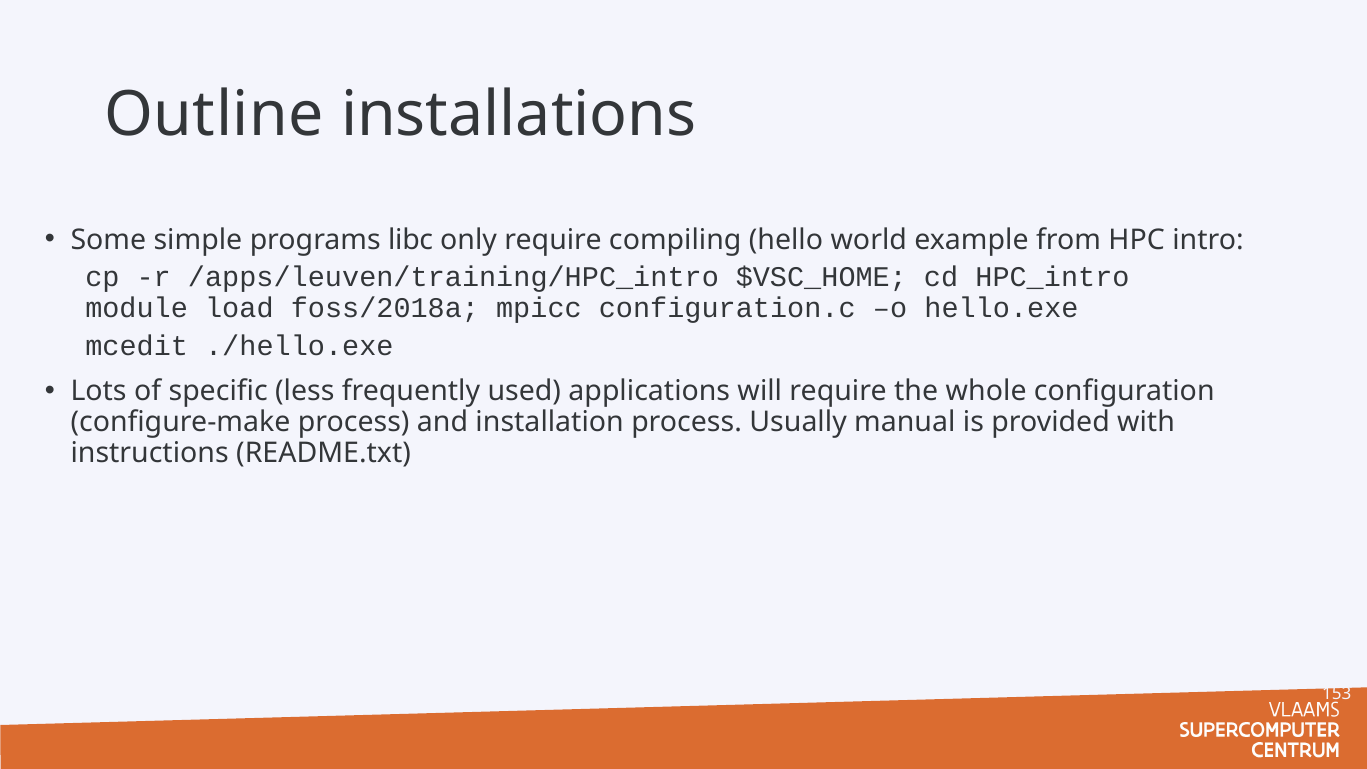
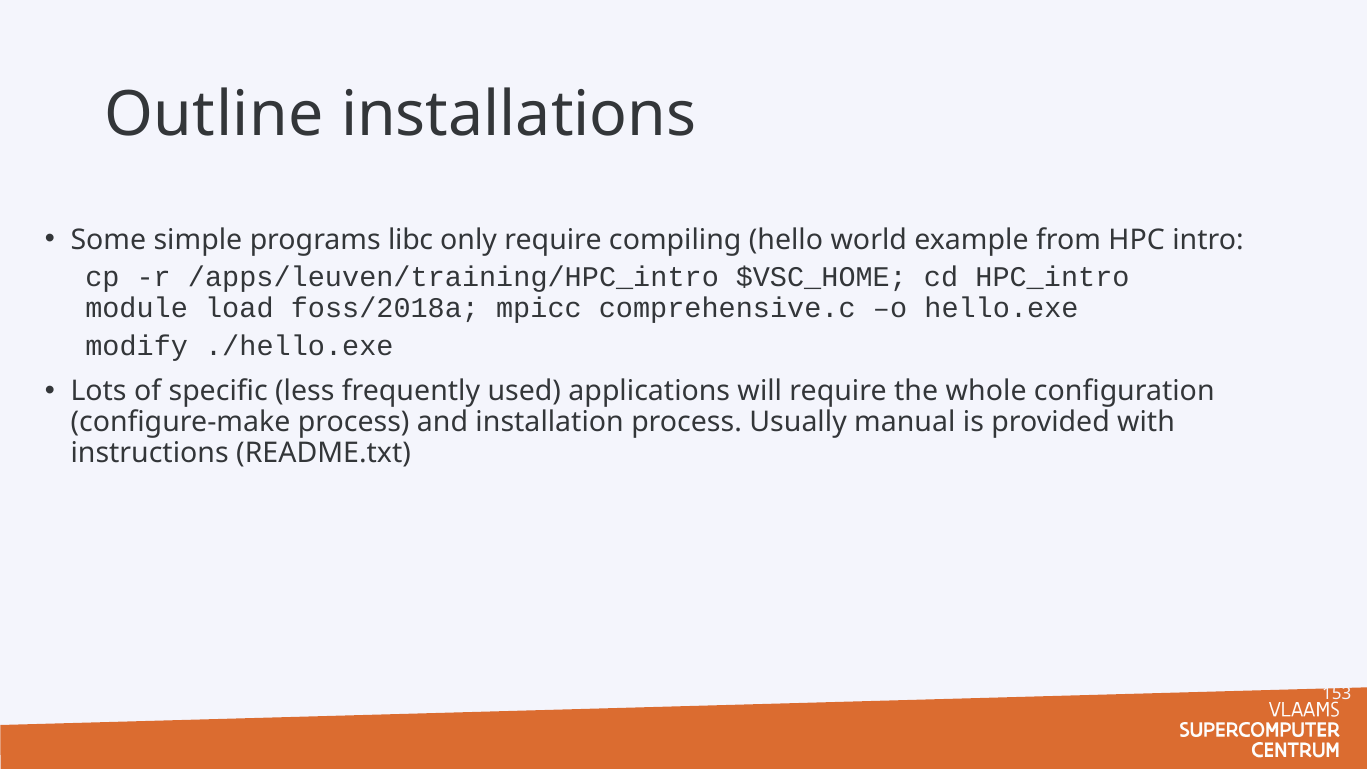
configuration.c: configuration.c -> comprehensive.c
mcedit: mcedit -> modify
